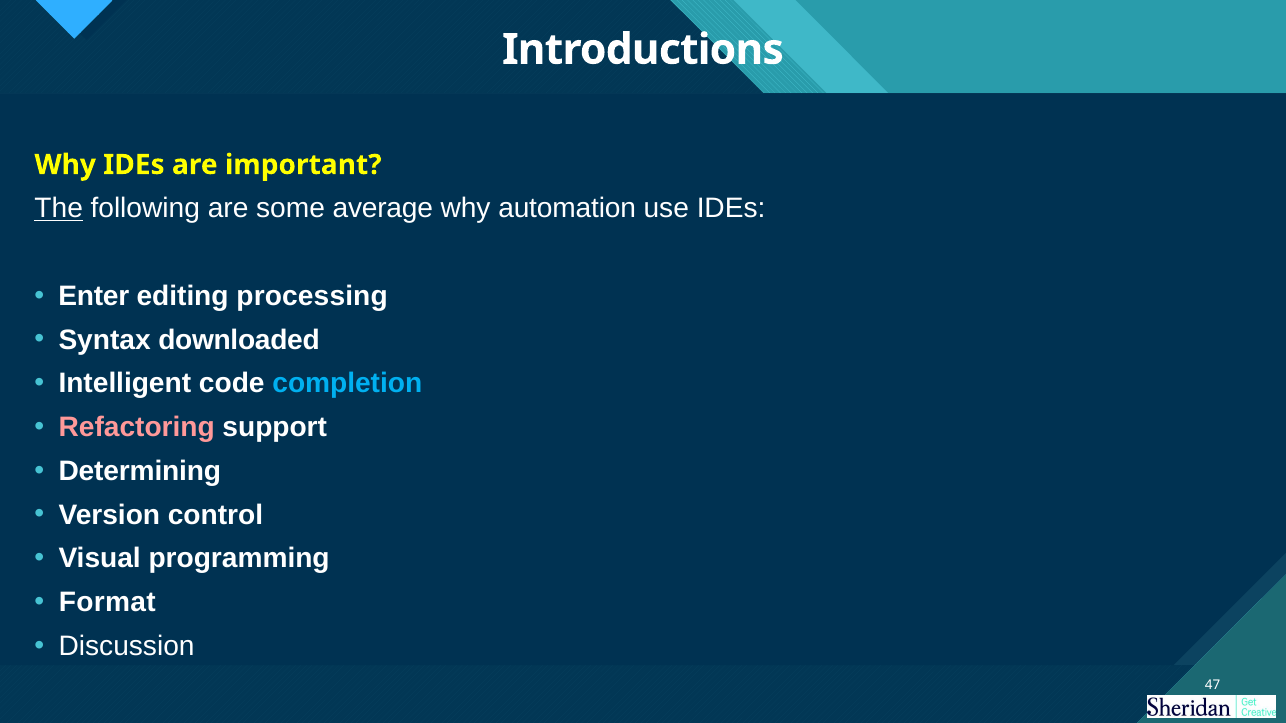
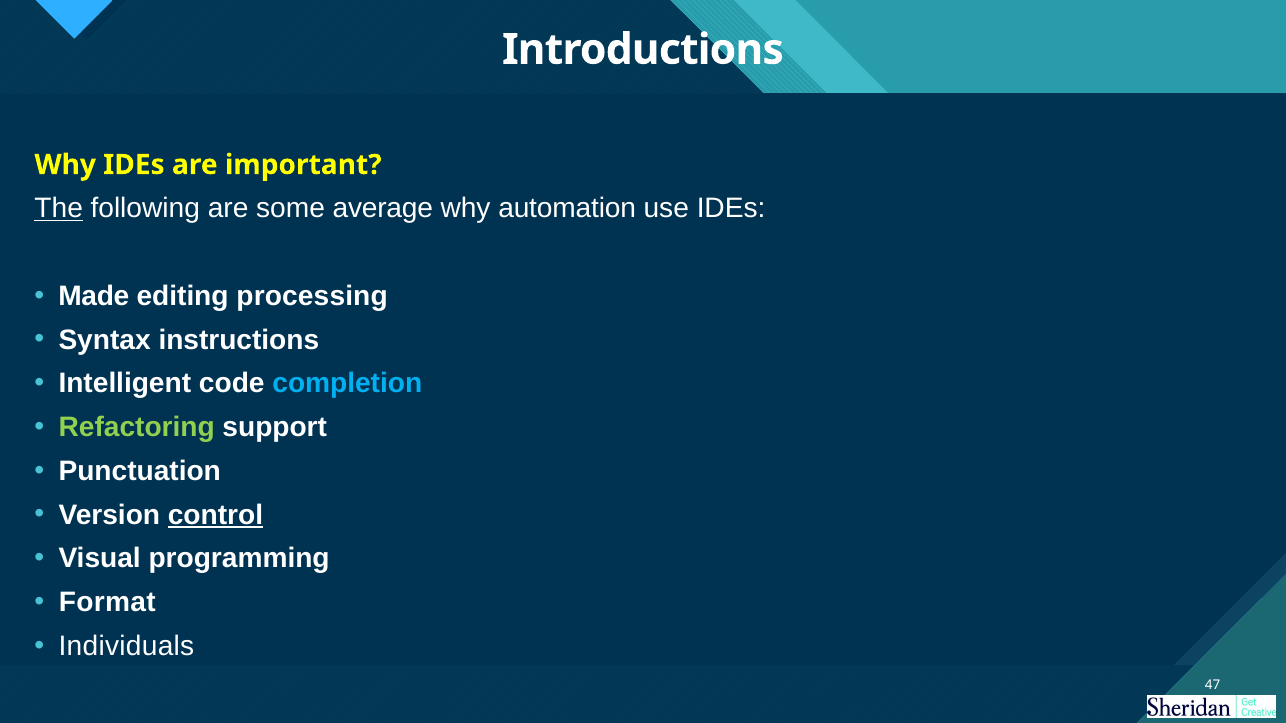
Enter: Enter -> Made
downloaded: downloaded -> instructions
Refactoring colour: pink -> light green
Determining: Determining -> Punctuation
control underline: none -> present
Discussion: Discussion -> Individuals
